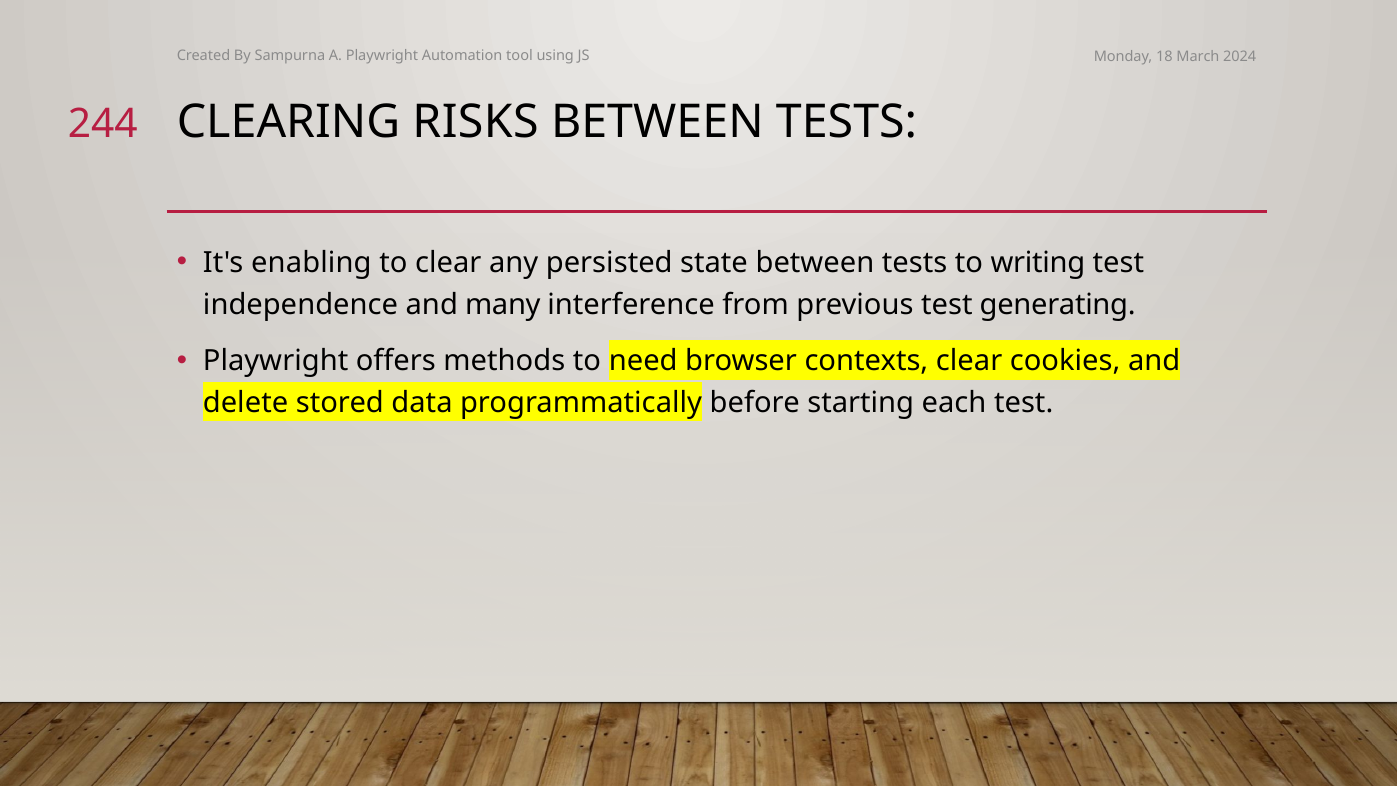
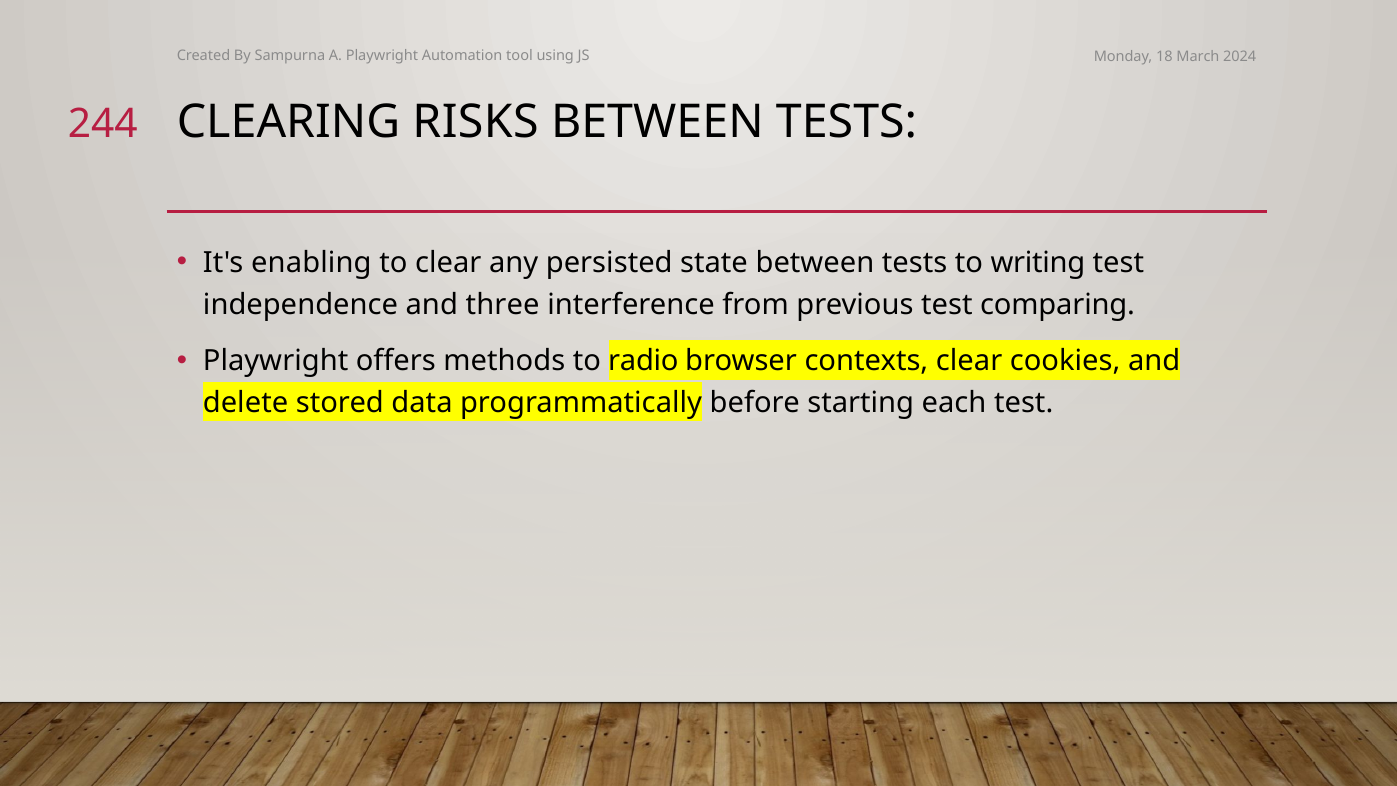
many: many -> three
generating: generating -> comparing
need: need -> radio
